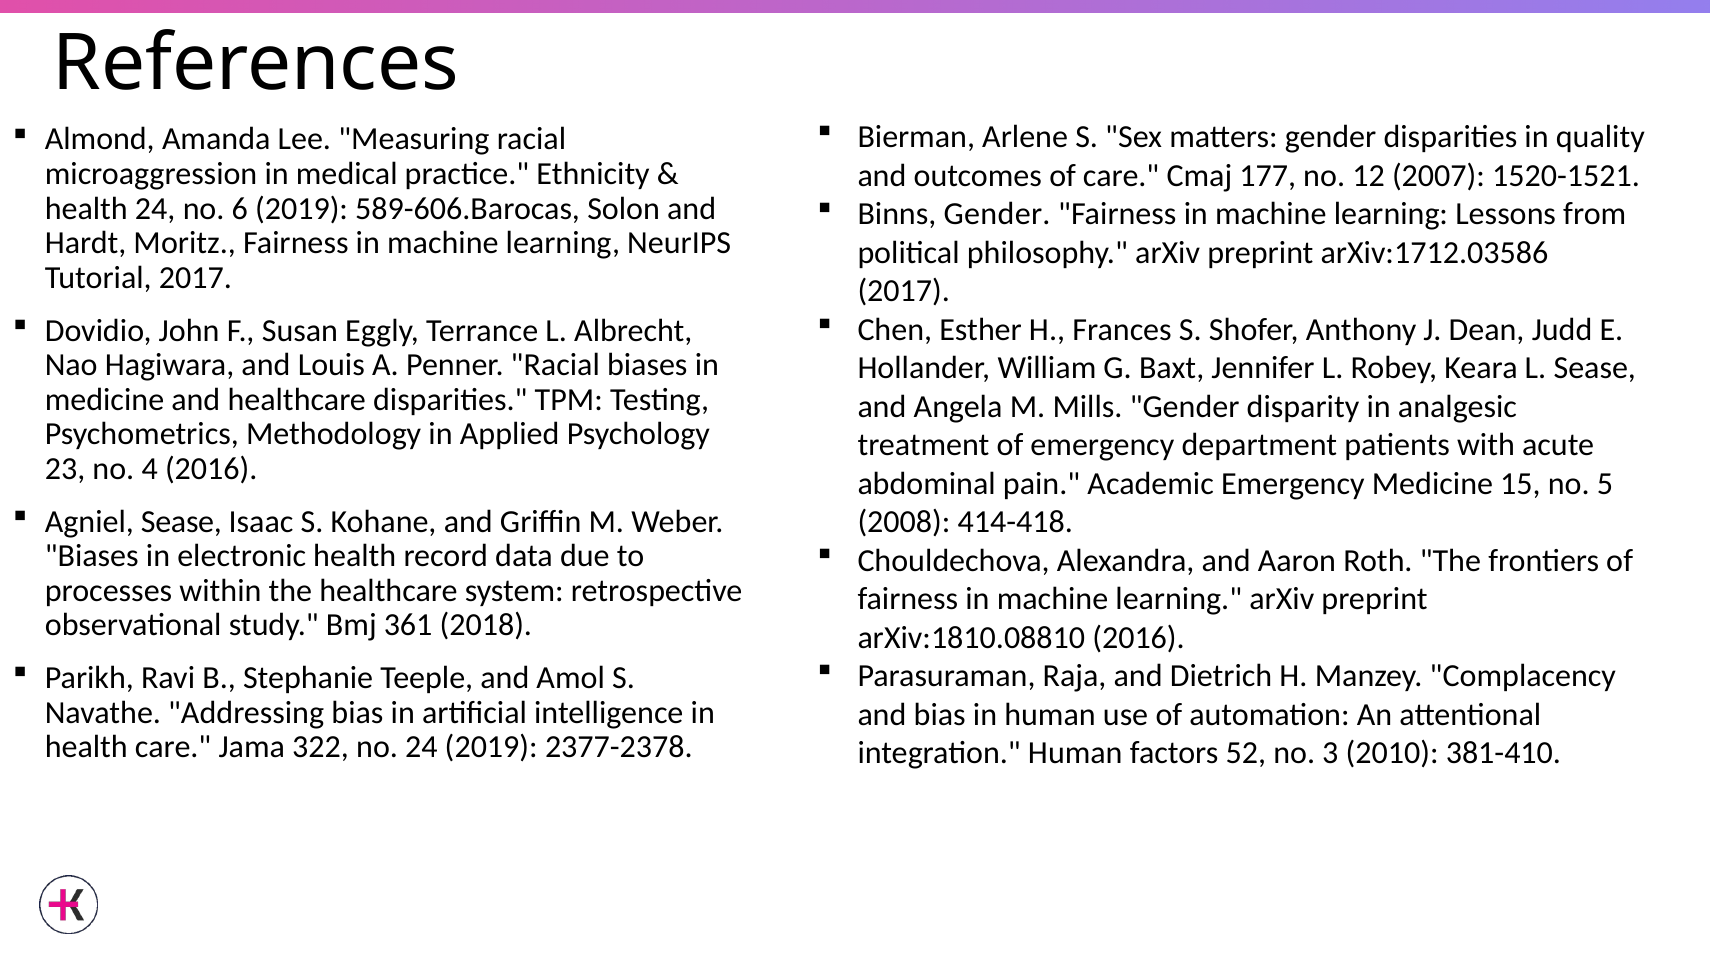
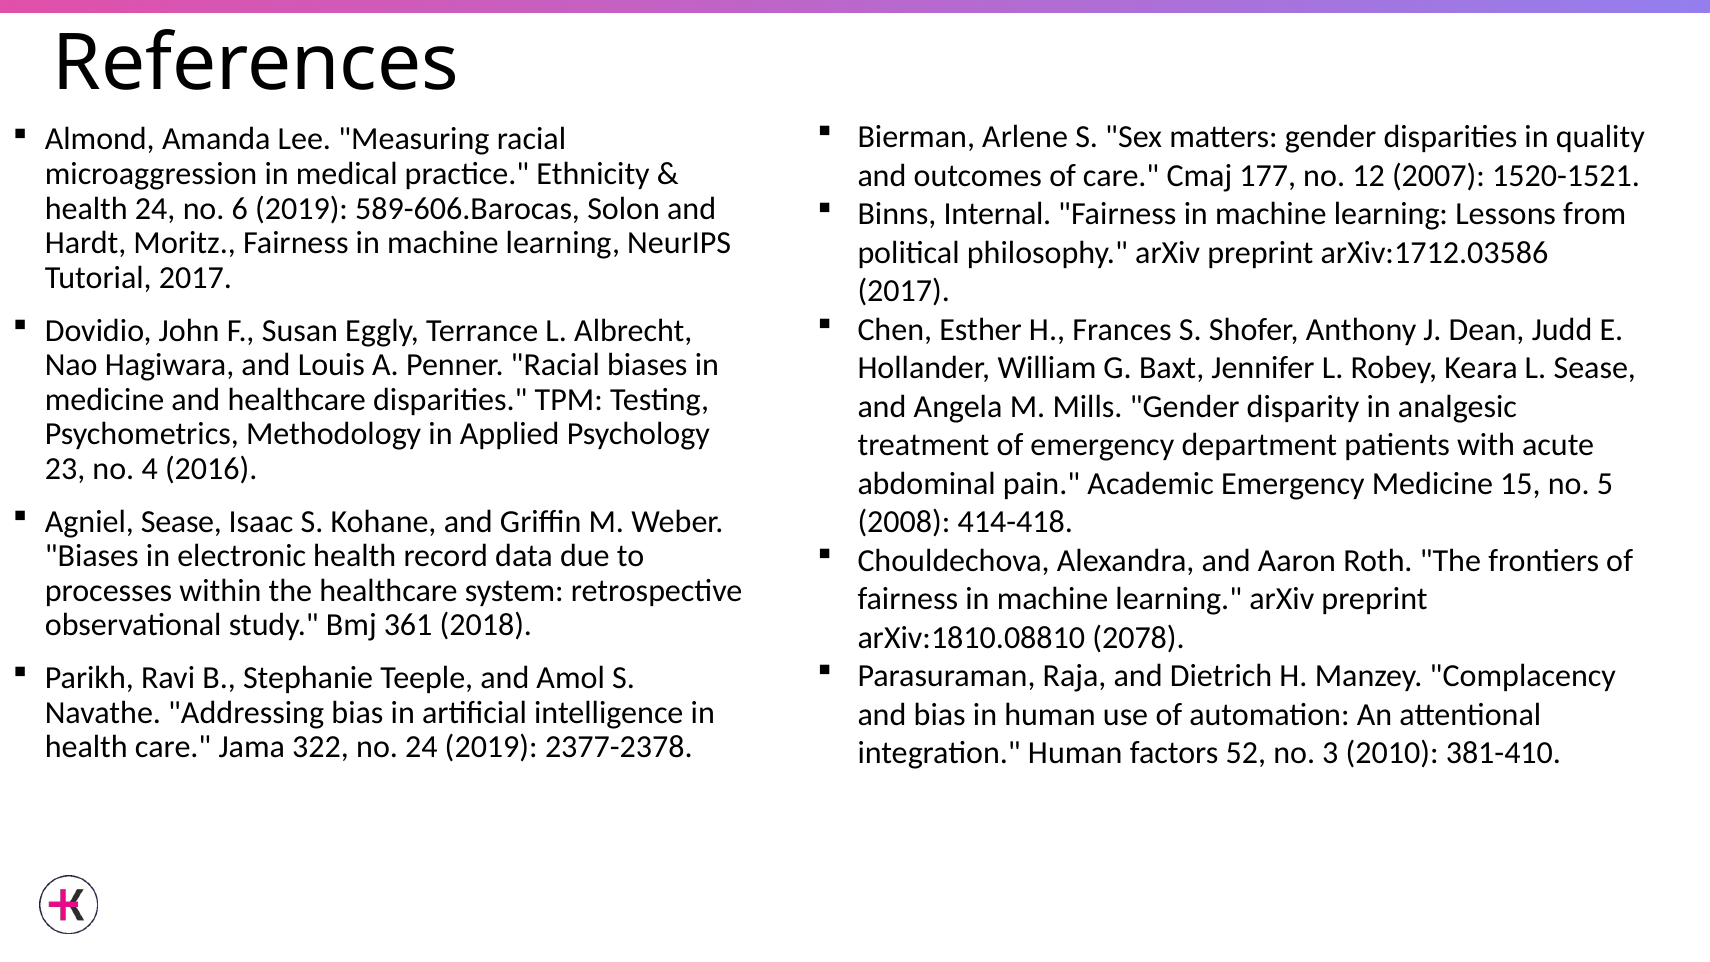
Binns Gender: Gender -> Internal
arXiv:1810.08810 2016: 2016 -> 2078
